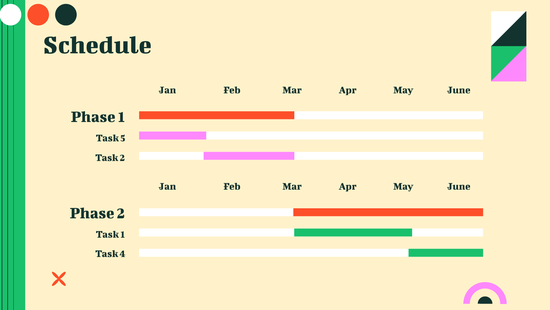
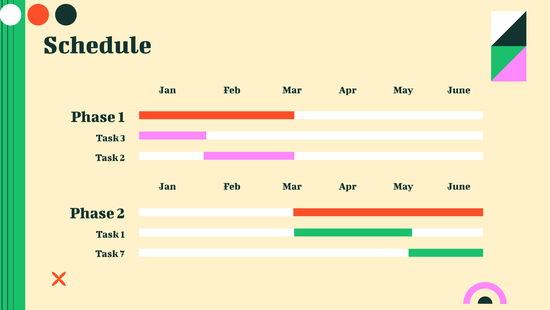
5: 5 -> 3
4: 4 -> 7
